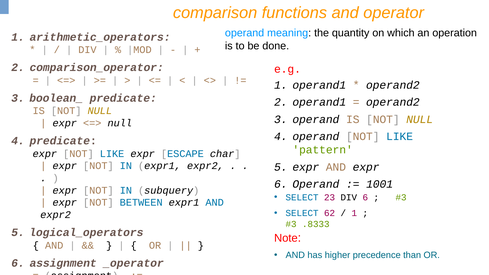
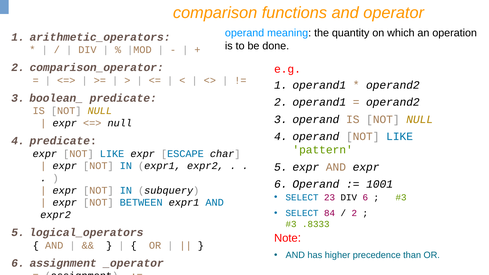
62: 62 -> 84
1 at (354, 213): 1 -> 2
